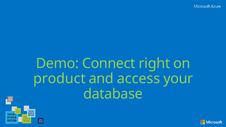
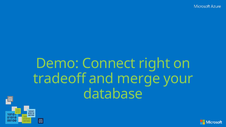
product: product -> tradeoff
access: access -> merge
